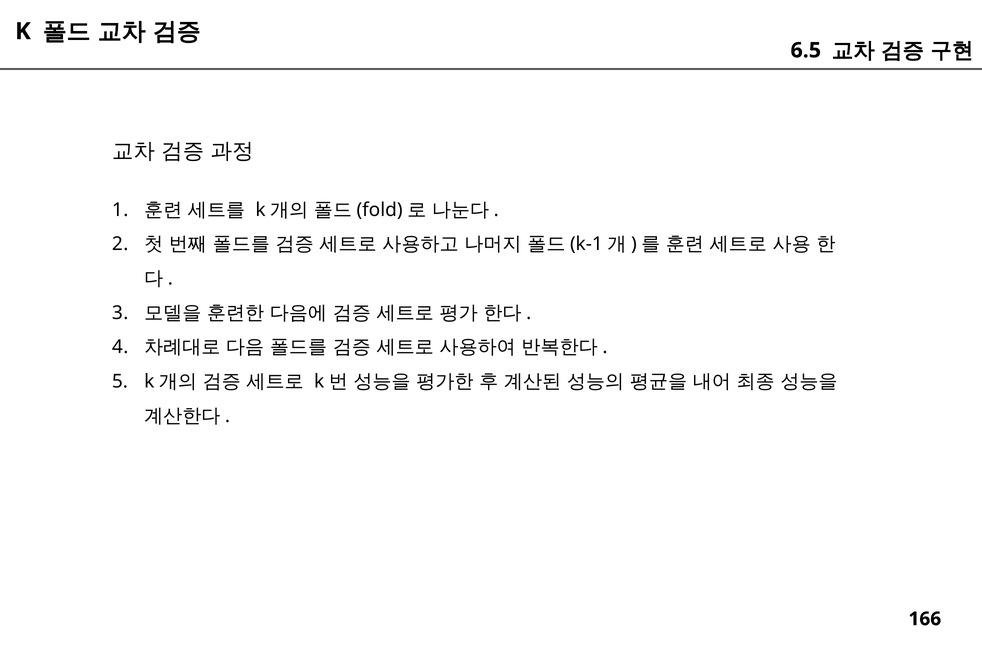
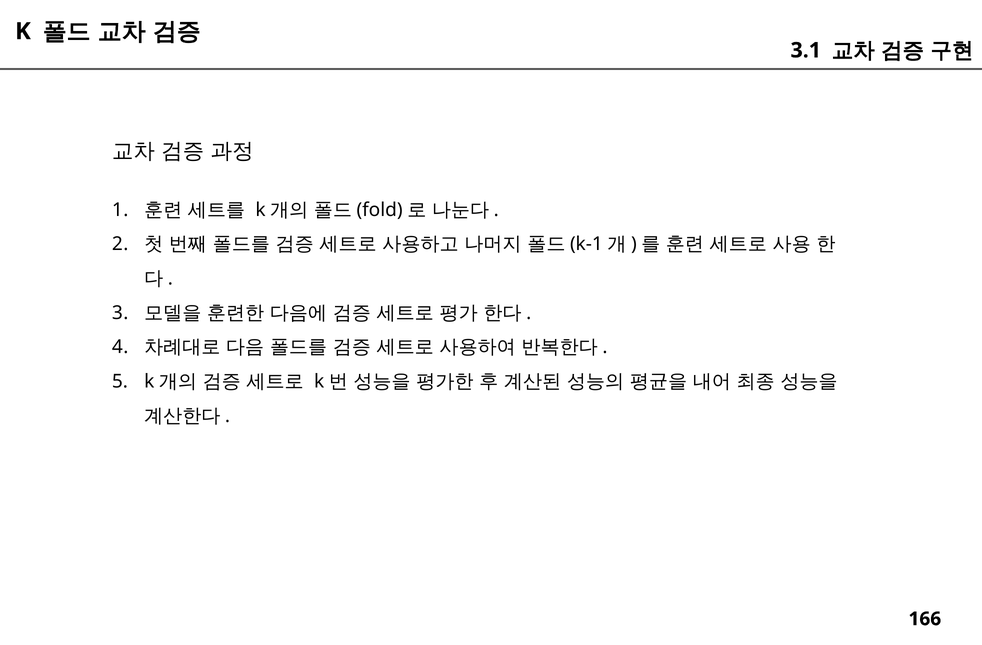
6.5: 6.5 -> 3.1
